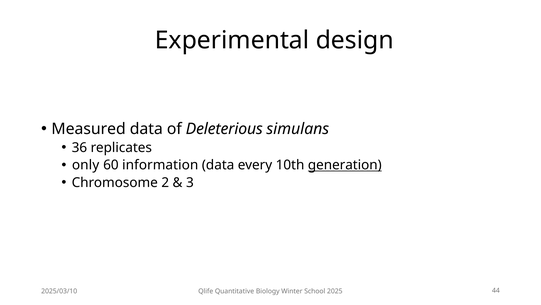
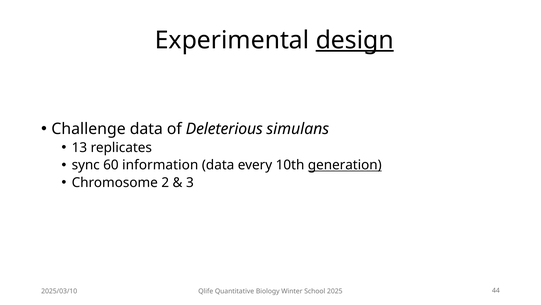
design underline: none -> present
Measured: Measured -> Challenge
36: 36 -> 13
only: only -> sync
